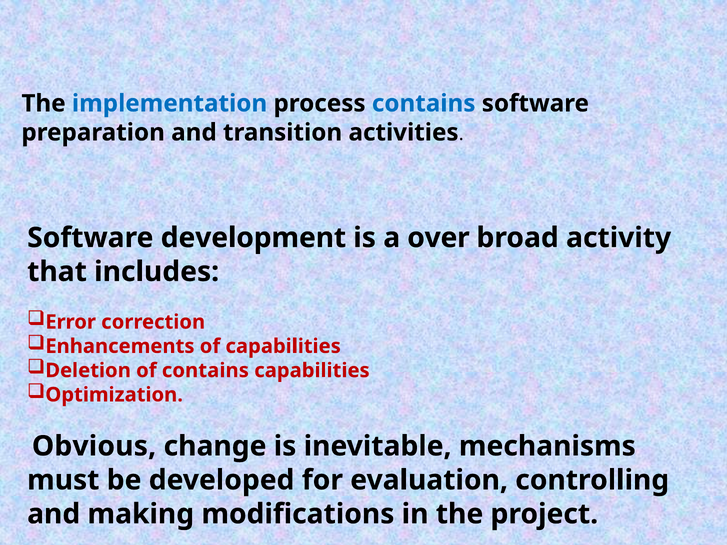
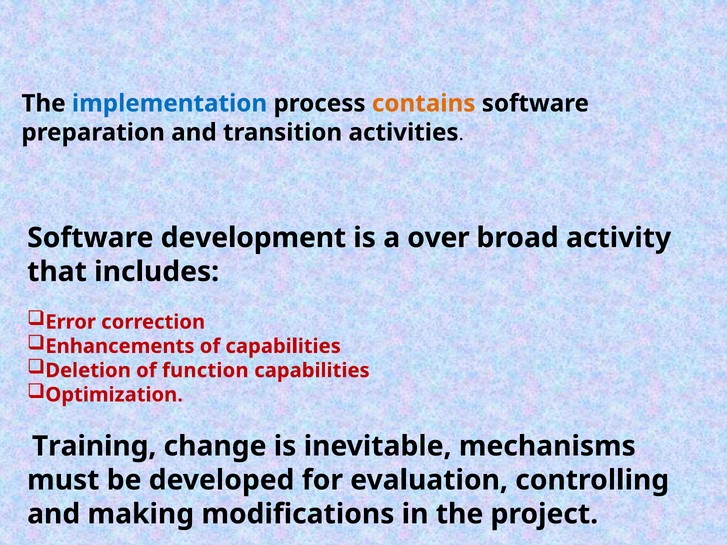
contains at (424, 103) colour: blue -> orange
of contains: contains -> function
Obvious: Obvious -> Training
